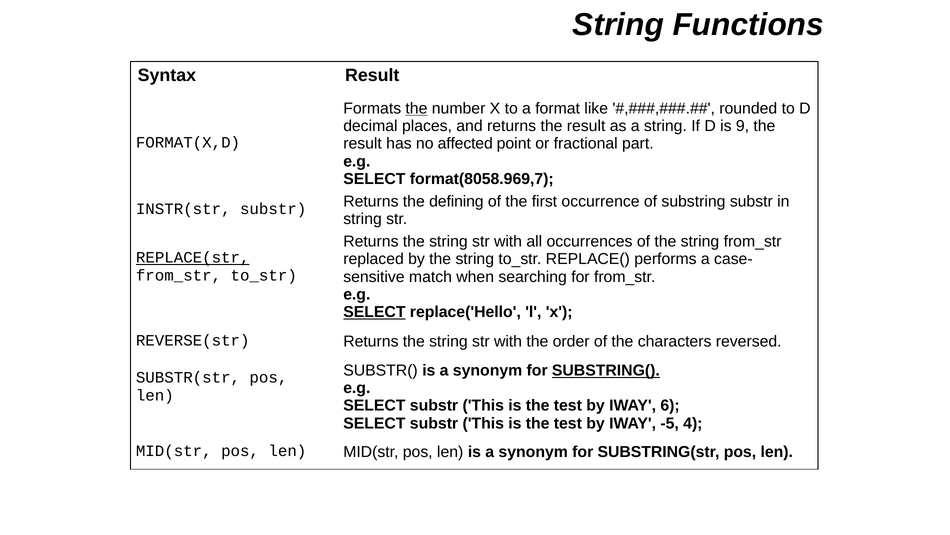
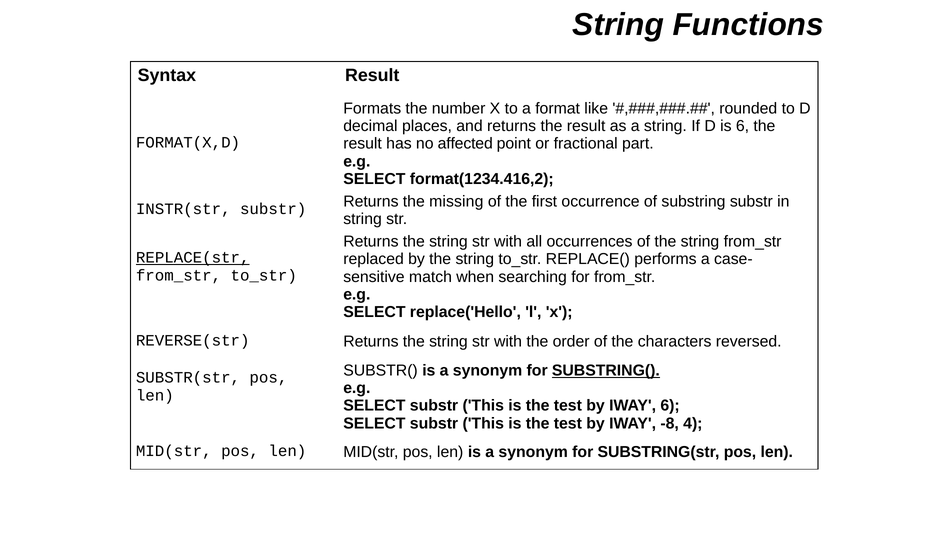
the at (416, 108) underline: present -> none
is 9: 9 -> 6
format(8058.969,7: format(8058.969,7 -> format(1234.416,2
defining: defining -> missing
SELECT at (374, 312) underline: present -> none
-5: -5 -> -8
